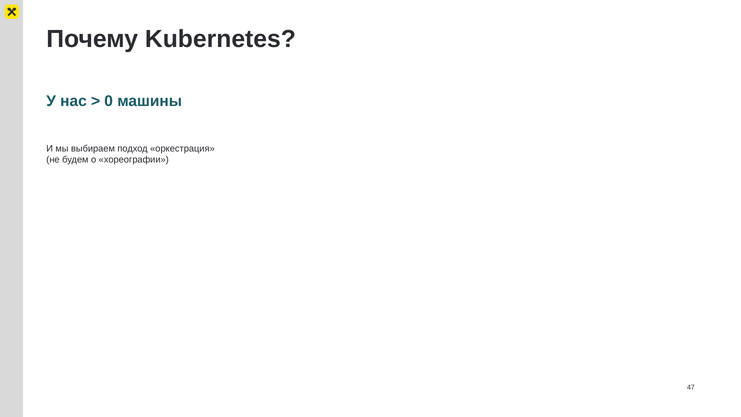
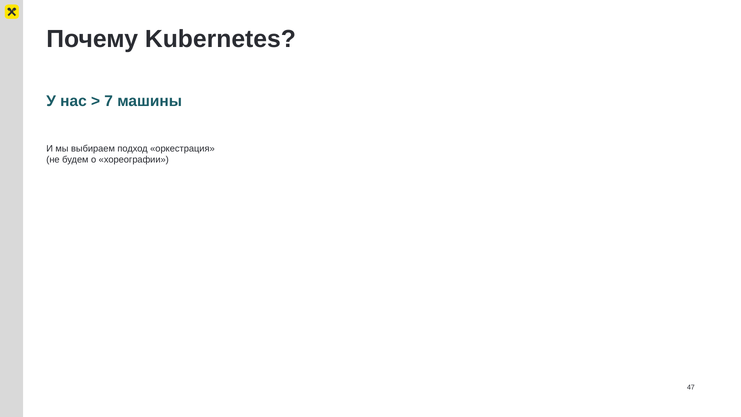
0: 0 -> 7
